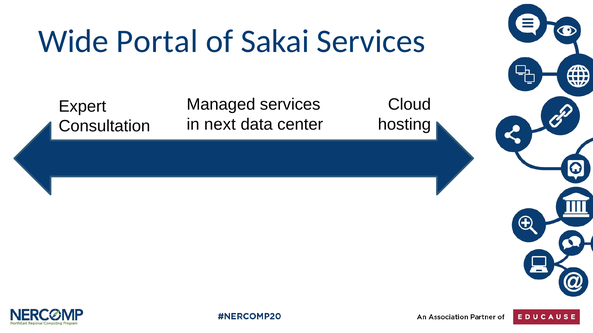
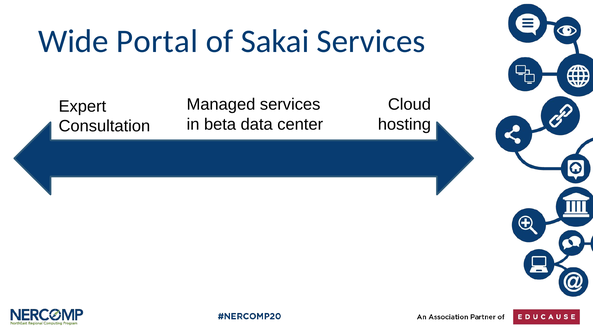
next: next -> beta
